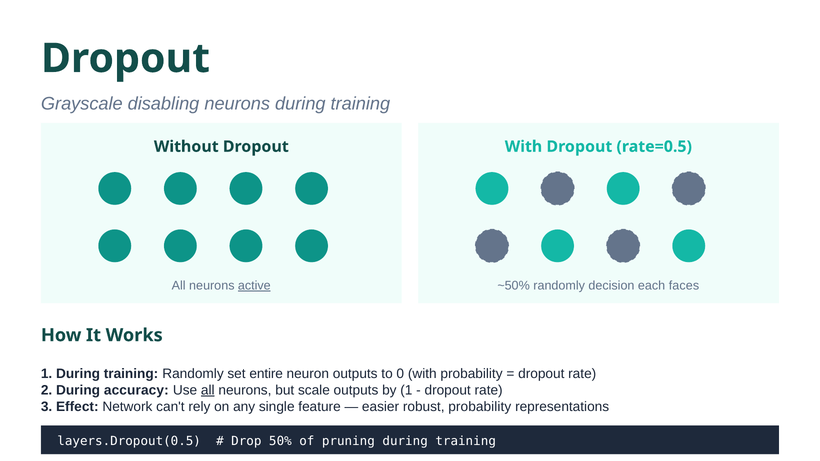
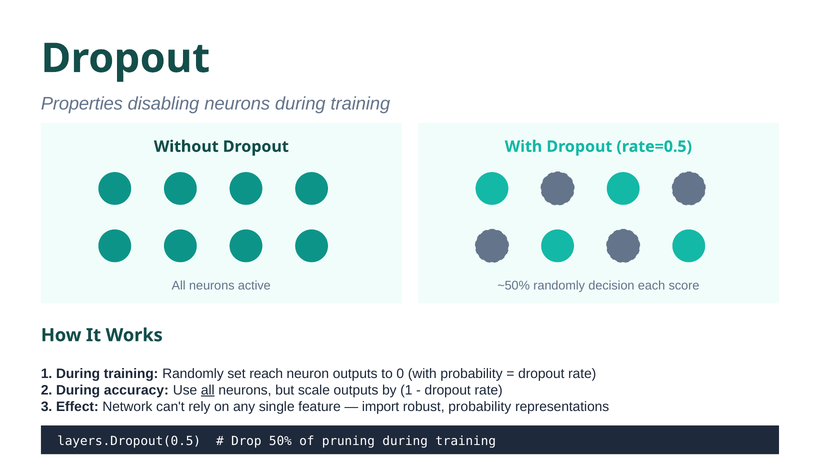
Grayscale: Grayscale -> Properties
active underline: present -> none
faces: faces -> score
entire: entire -> reach
easier: easier -> import
